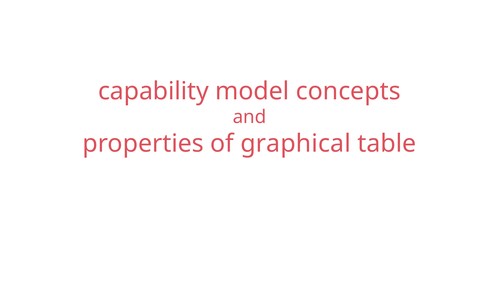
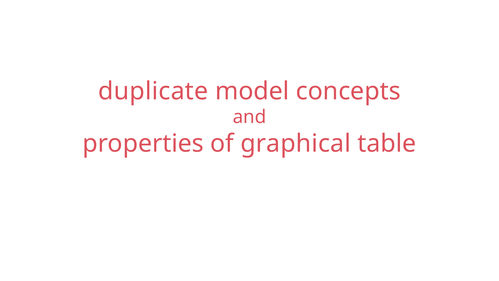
capability: capability -> duplicate
